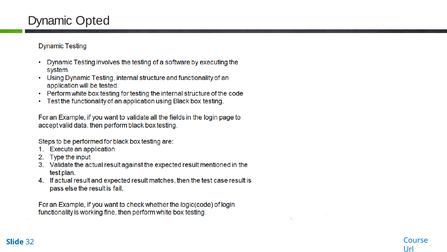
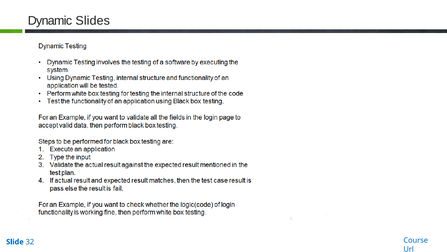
Opted: Opted -> Slides
